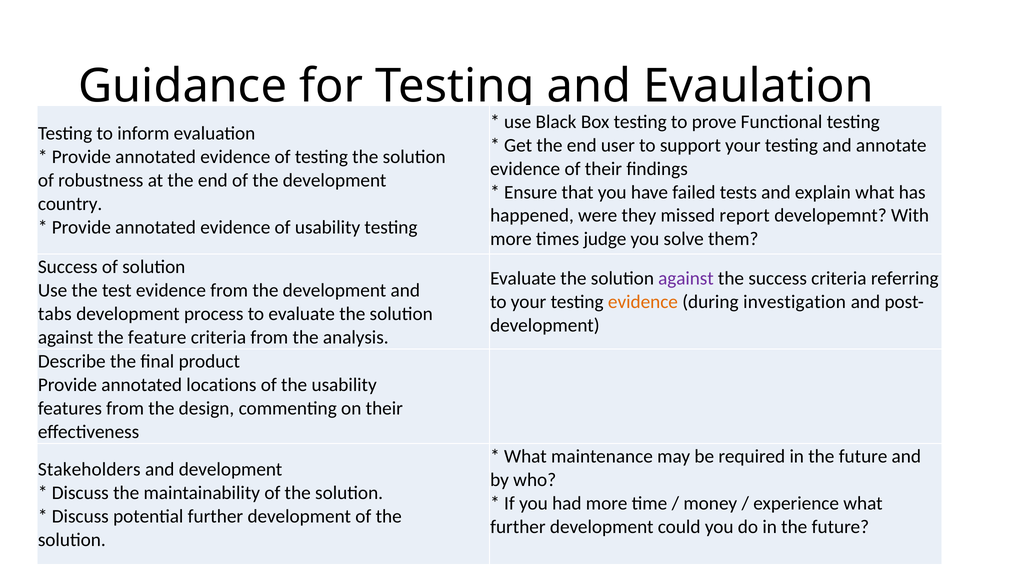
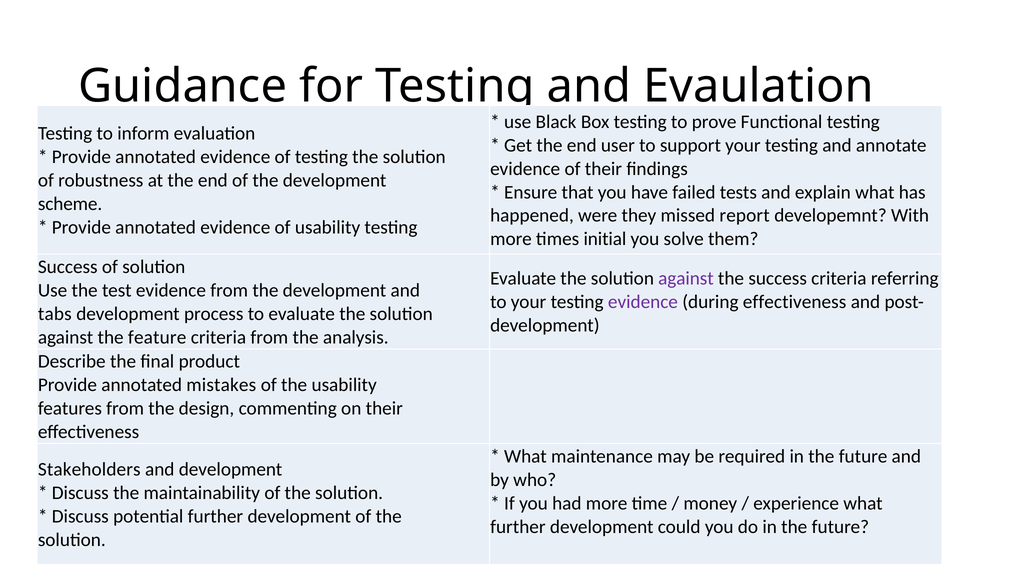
country: country -> scheme
judge: judge -> initial
evidence at (643, 302) colour: orange -> purple
during investigation: investigation -> effectiveness
locations: locations -> mistakes
